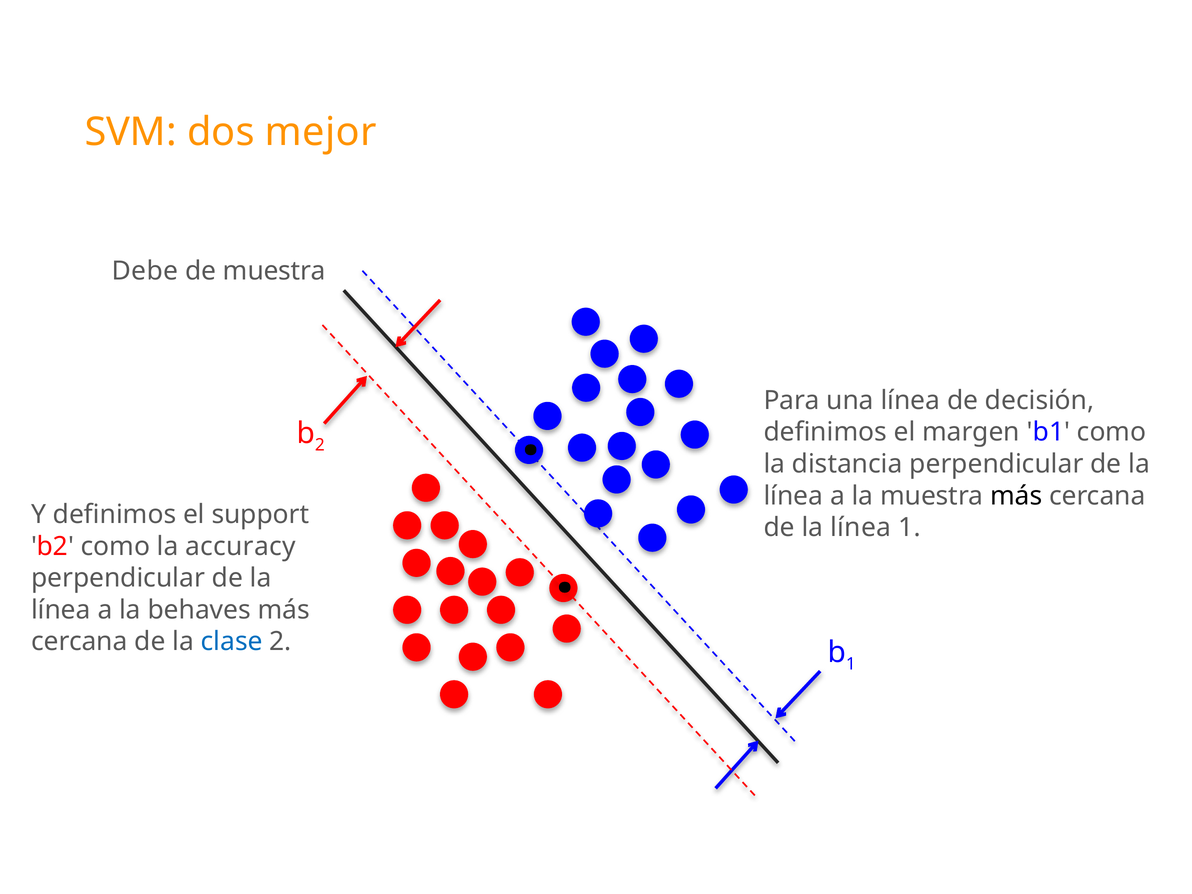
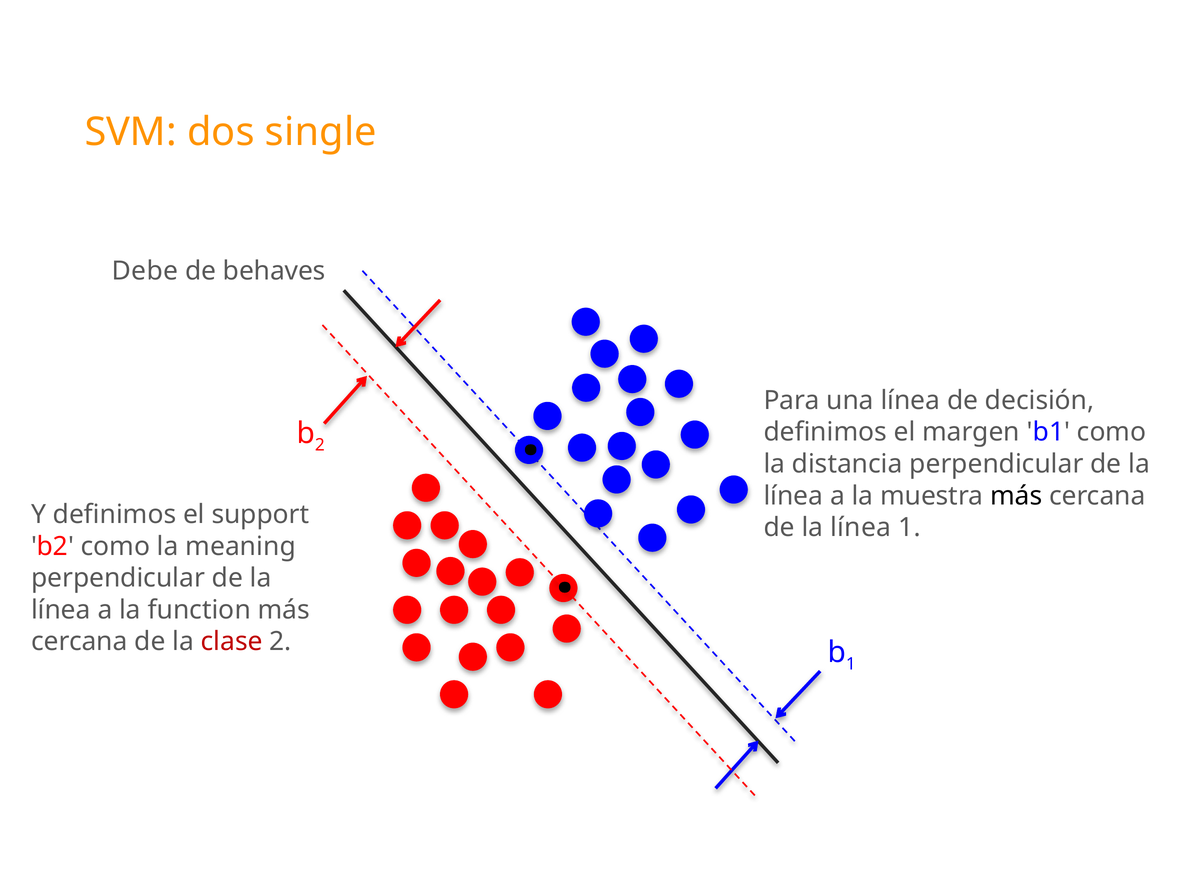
mejor: mejor -> single
de muestra: muestra -> behaves
accuracy: accuracy -> meaning
behaves: behaves -> function
clase colour: blue -> red
